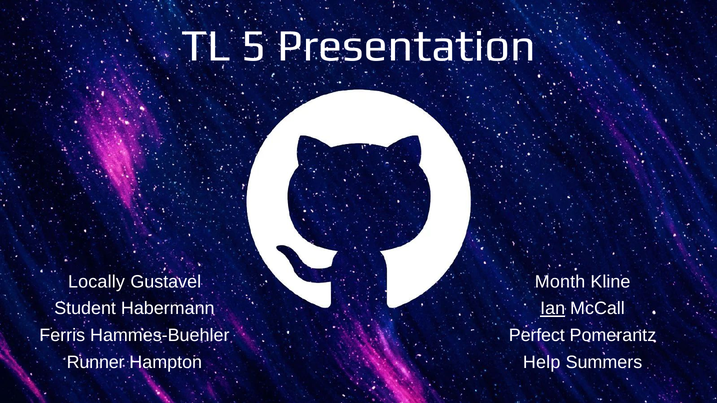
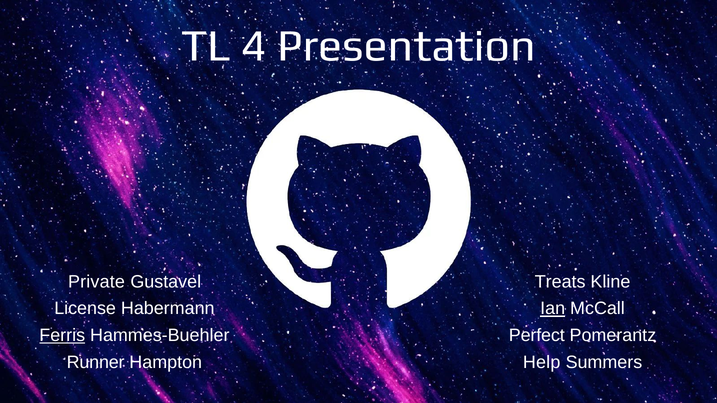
5: 5 -> 4
Locally: Locally -> Private
Month: Month -> Treats
Student: Student -> License
Ferris underline: none -> present
